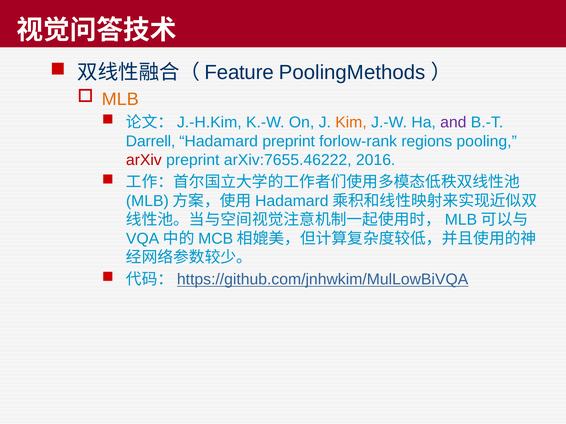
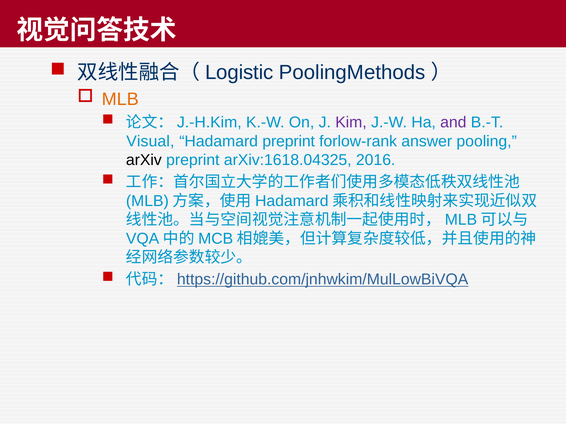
Feature: Feature -> Logistic
Kim colour: orange -> purple
Darrell: Darrell -> Visual
regions: regions -> answer
arXiv colour: red -> black
arXiv:7655.46222: arXiv:7655.46222 -> arXiv:1618.04325
